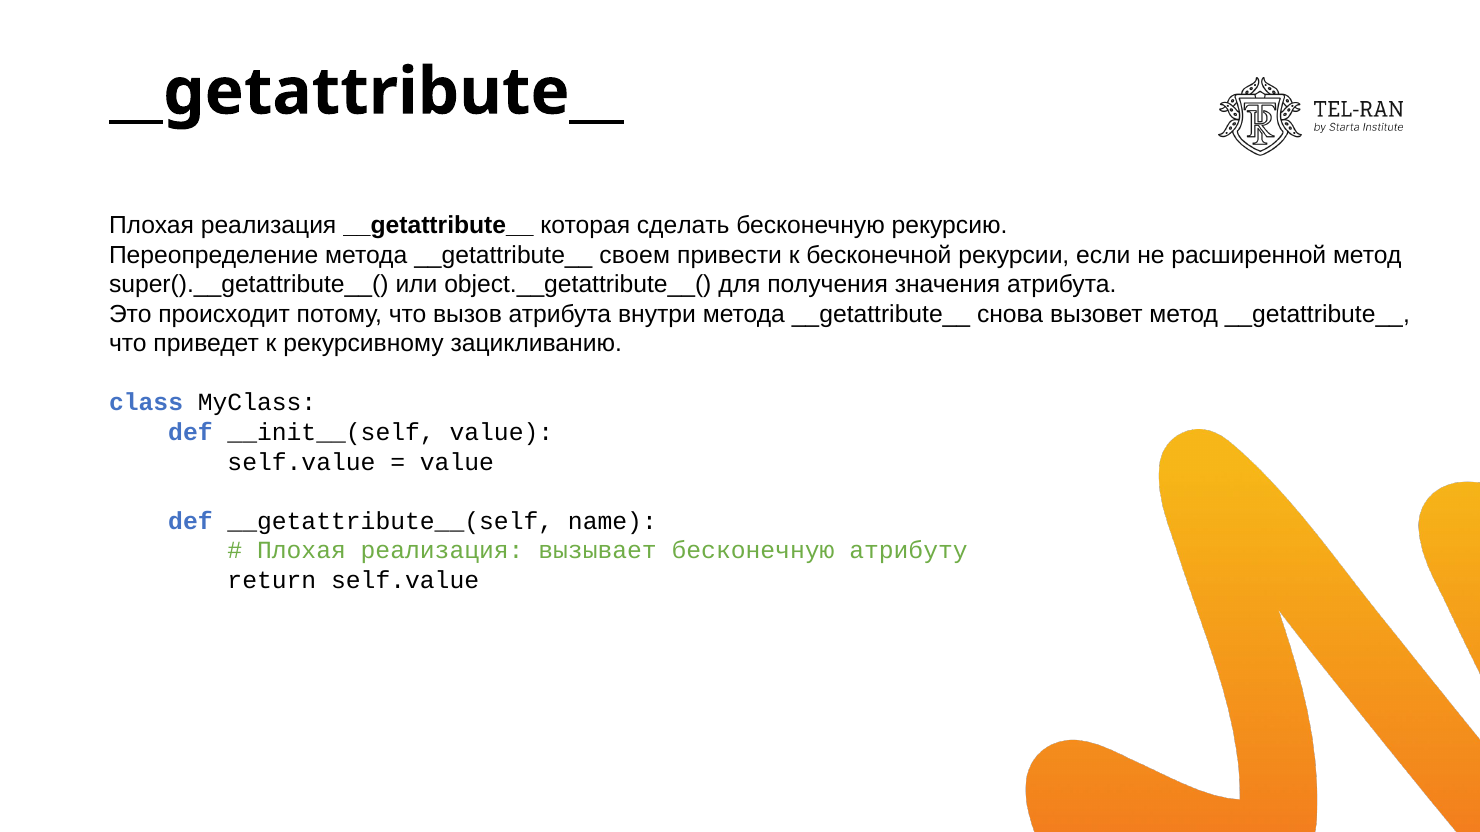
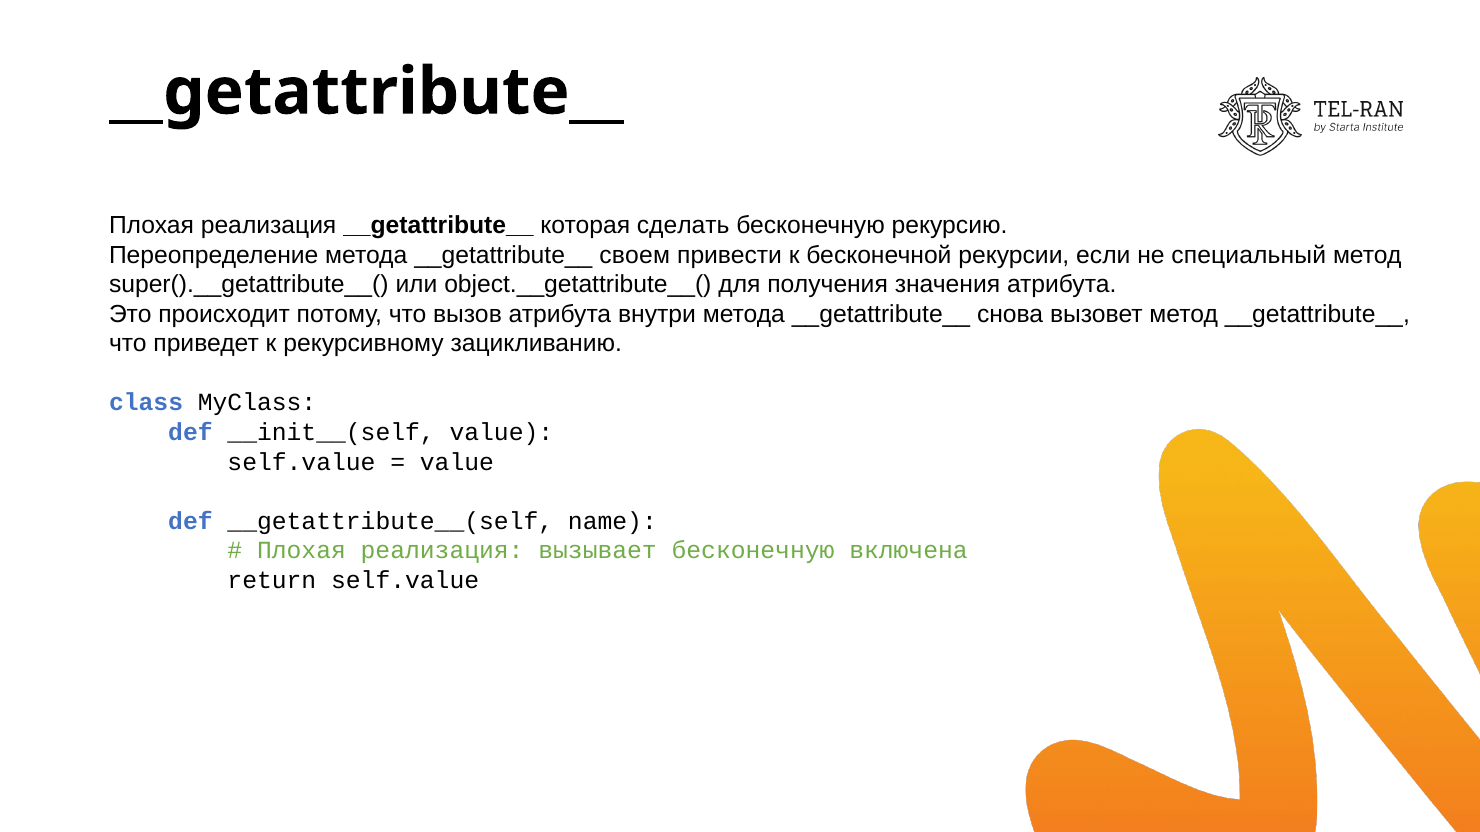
расширенной: расширенной -> специальный
атрибуту: атрибуту -> включена
